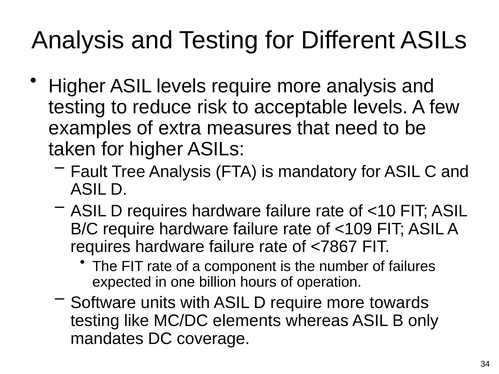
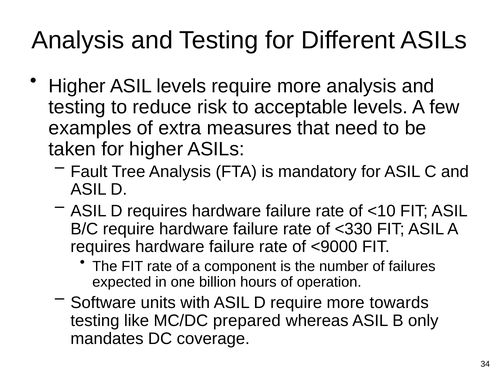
<109: <109 -> <330
<7867: <7867 -> <9000
elements: elements -> prepared
